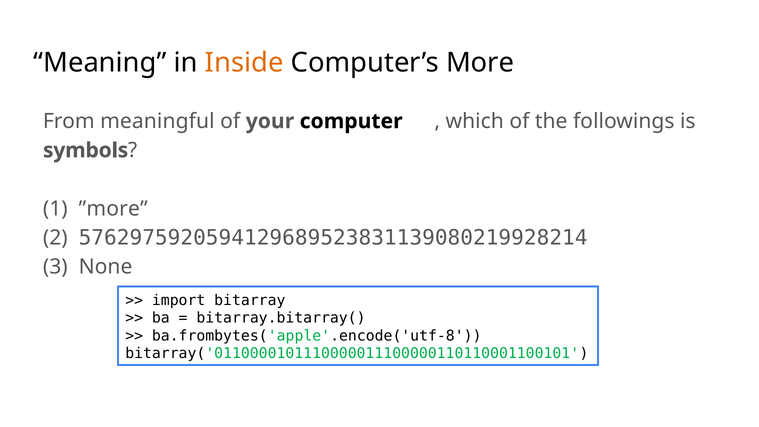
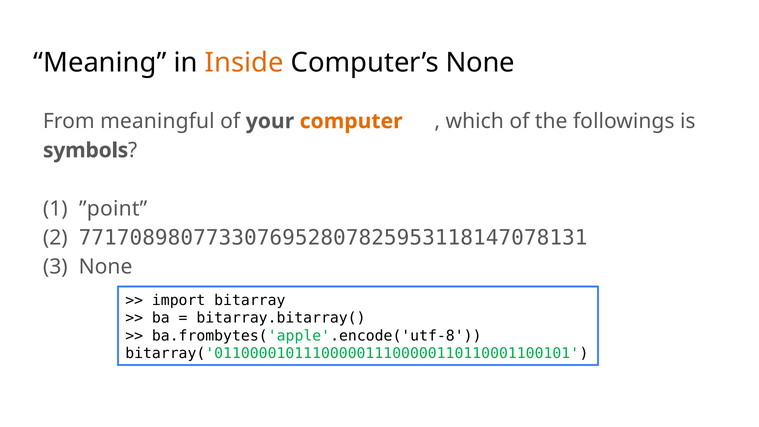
Computer’s More: More -> None
computer colour: black -> orange
”more: ”more -> ”point
5762975920594129689523831139080219928214: 5762975920594129689523831139080219928214 -> 7717089807733076952807825953118147078131
